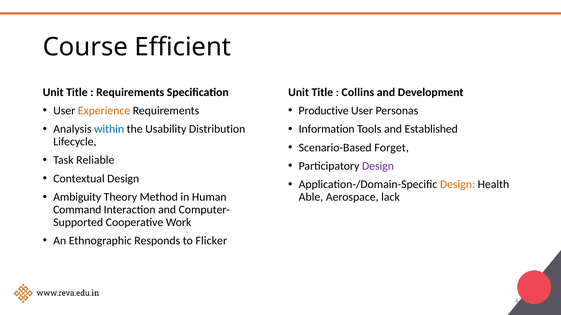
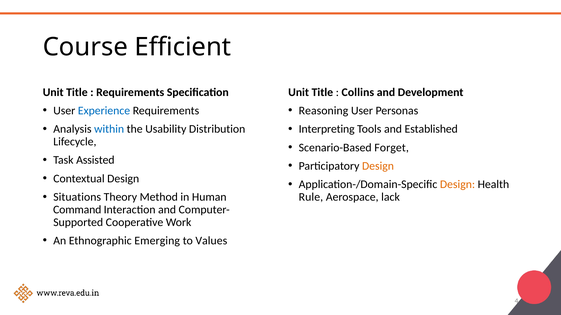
Experience colour: orange -> blue
Productive: Productive -> Reasoning
Information: Information -> Interpreting
Reliable: Reliable -> Assisted
Design at (378, 166) colour: purple -> orange
Ambiguity: Ambiguity -> Situations
Able: Able -> Rule
Responds: Responds -> Emerging
Flicker: Flicker -> Values
